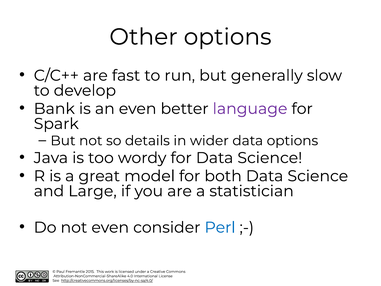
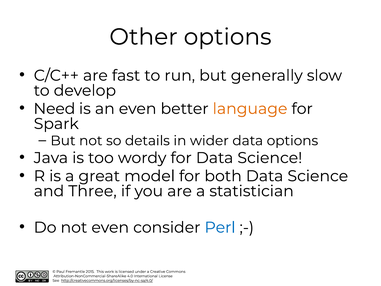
Bank: Bank -> Need
language colour: purple -> orange
Large: Large -> Three
